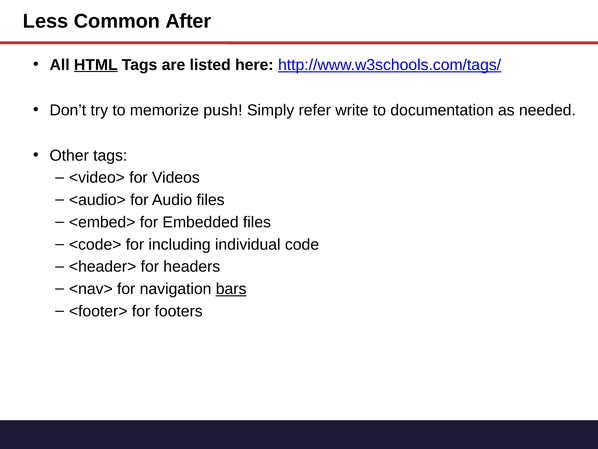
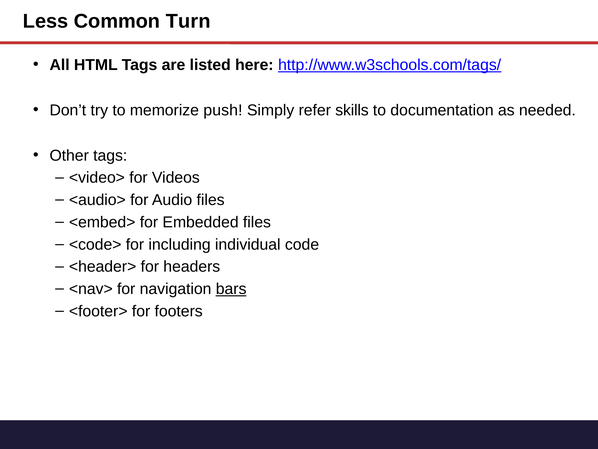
After: After -> Turn
HTML underline: present -> none
write: write -> skills
